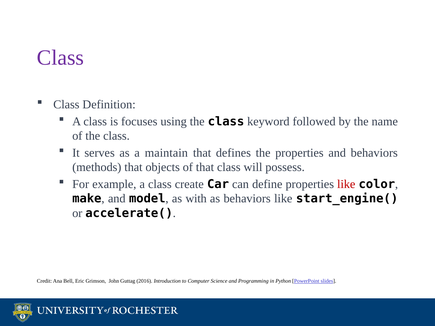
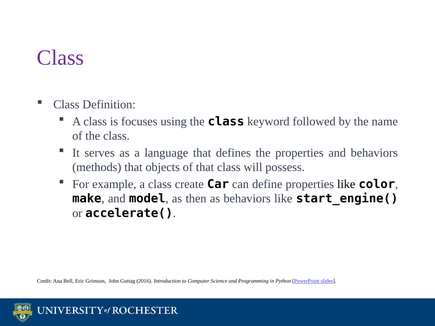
maintain: maintain -> language
like at (346, 184) colour: red -> black
with: with -> then
